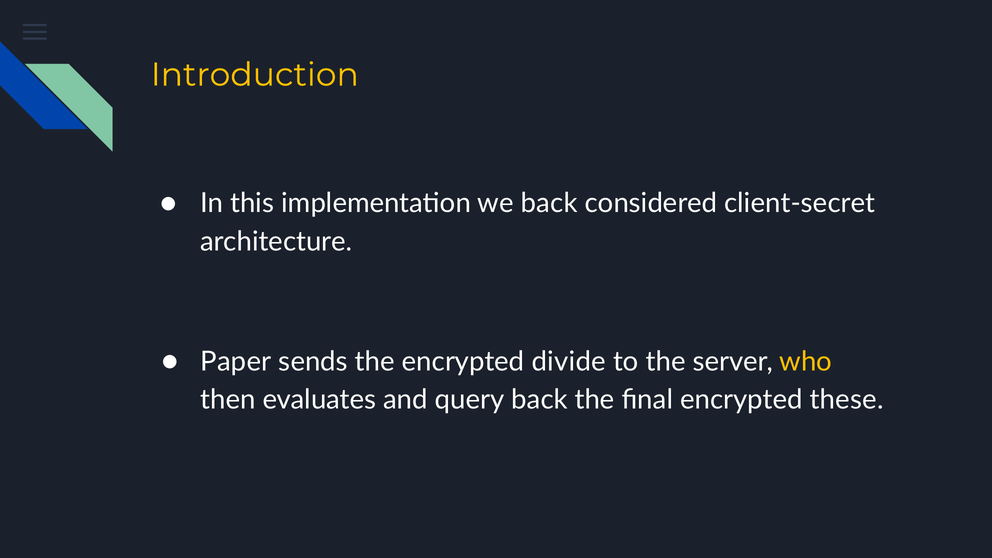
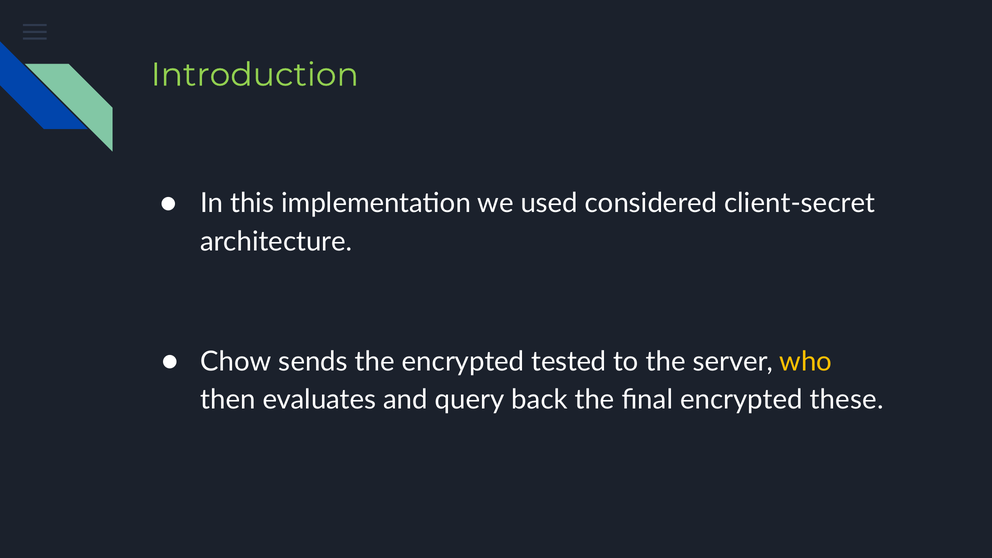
Introduction colour: yellow -> light green
we back: back -> used
Paper: Paper -> Chow
divide: divide -> tested
